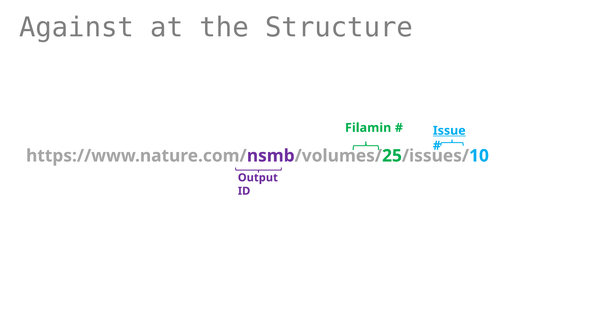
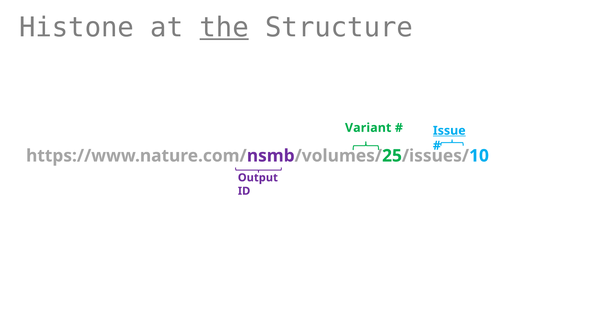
Against: Against -> Histone
the underline: none -> present
Filamin: Filamin -> Variant
